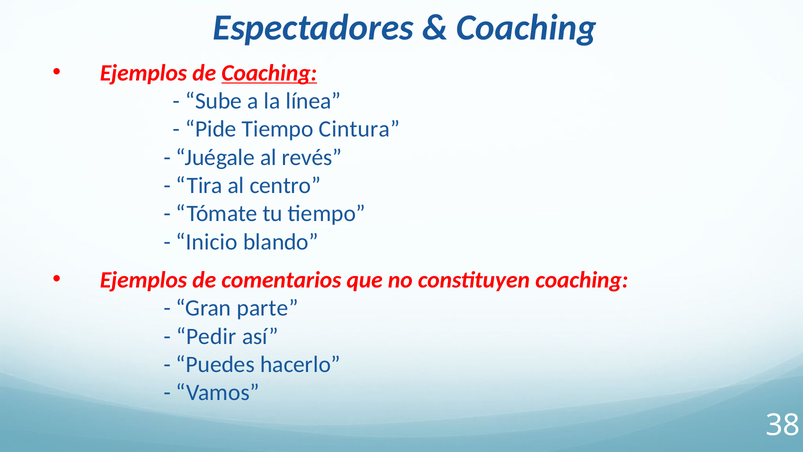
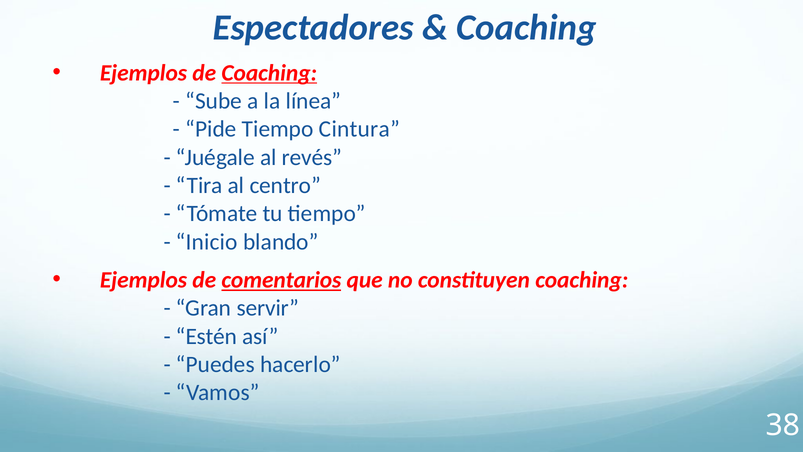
comentarios underline: none -> present
parte: parte -> servir
Pedir: Pedir -> Estén
